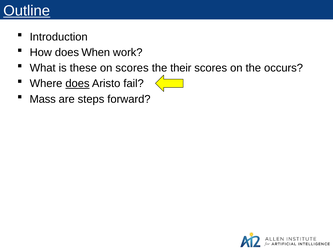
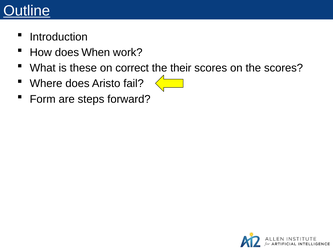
on scores: scores -> correct
the occurs: occurs -> scores
does at (77, 83) underline: present -> none
Mass: Mass -> Form
